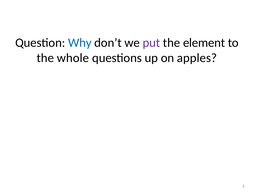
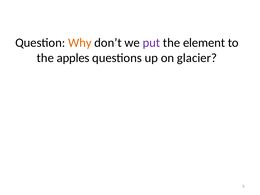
Why colour: blue -> orange
whole: whole -> apples
apples: apples -> glacier
